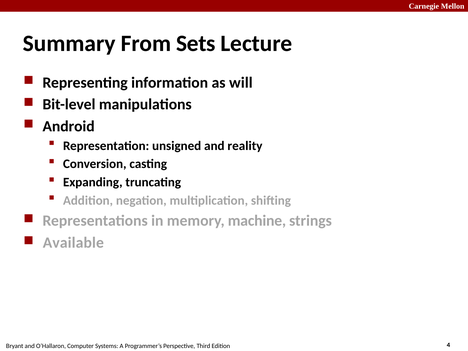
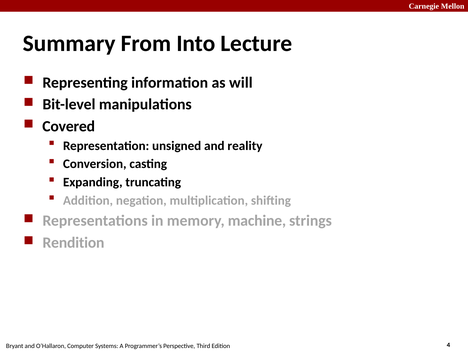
Sets: Sets -> Into
Android: Android -> Covered
Available: Available -> Rendition
